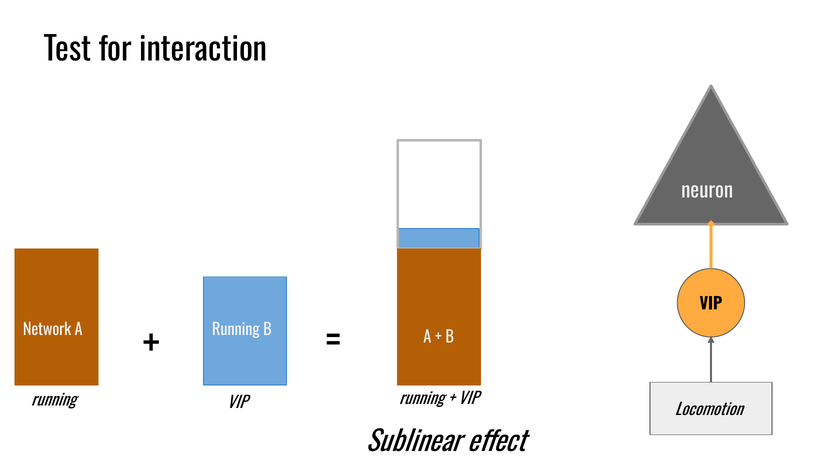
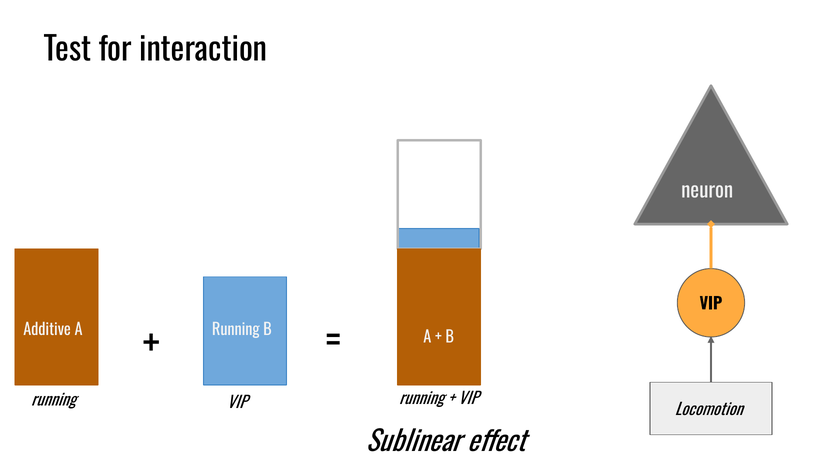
Network: Network -> Additive
